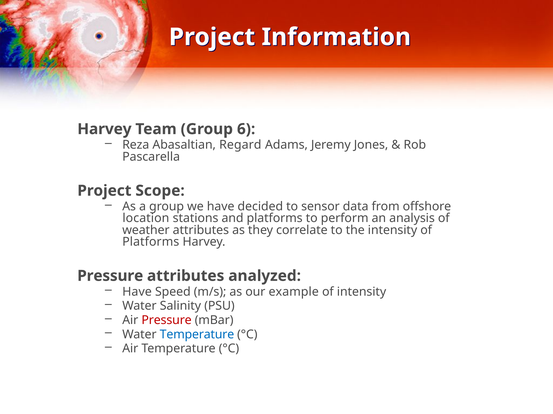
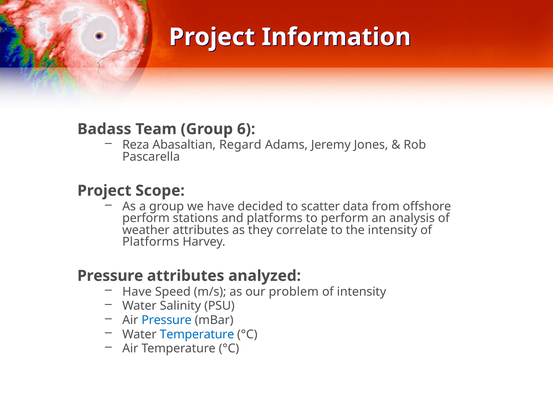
Harvey at (104, 129): Harvey -> Badass
sensor: sensor -> scatter
location at (146, 219): location -> perform
example: example -> problem
Pressure at (167, 321) colour: red -> blue
